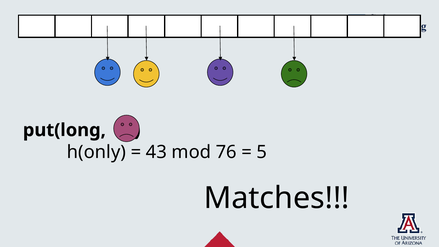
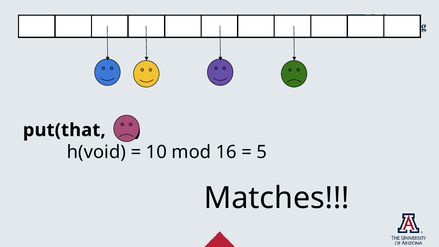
put(long: put(long -> put(that
h(only: h(only -> h(void
43: 43 -> 10
76: 76 -> 16
